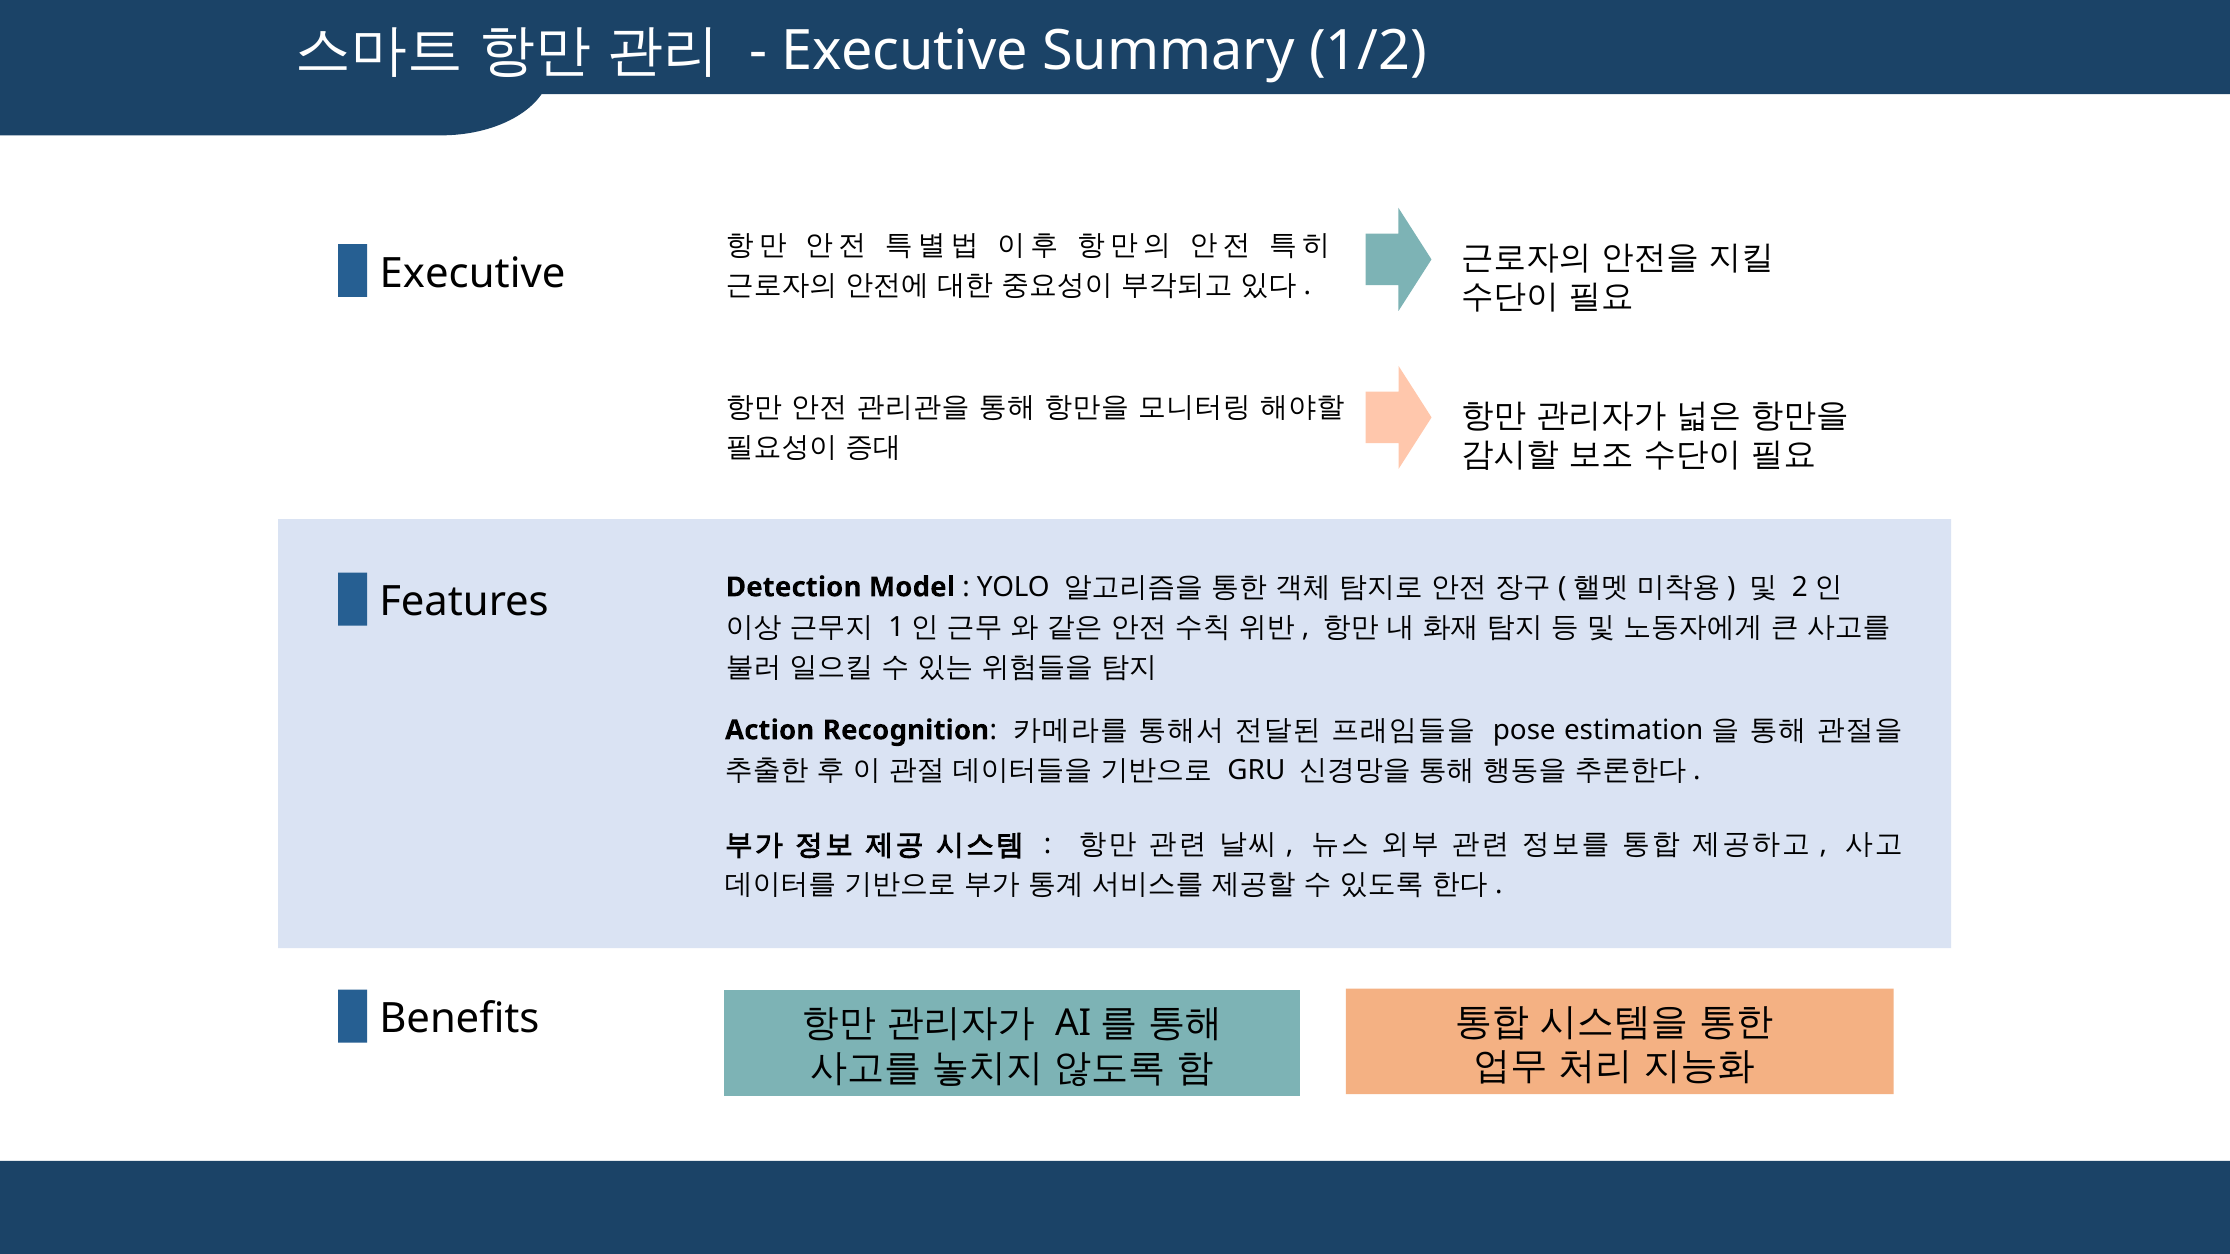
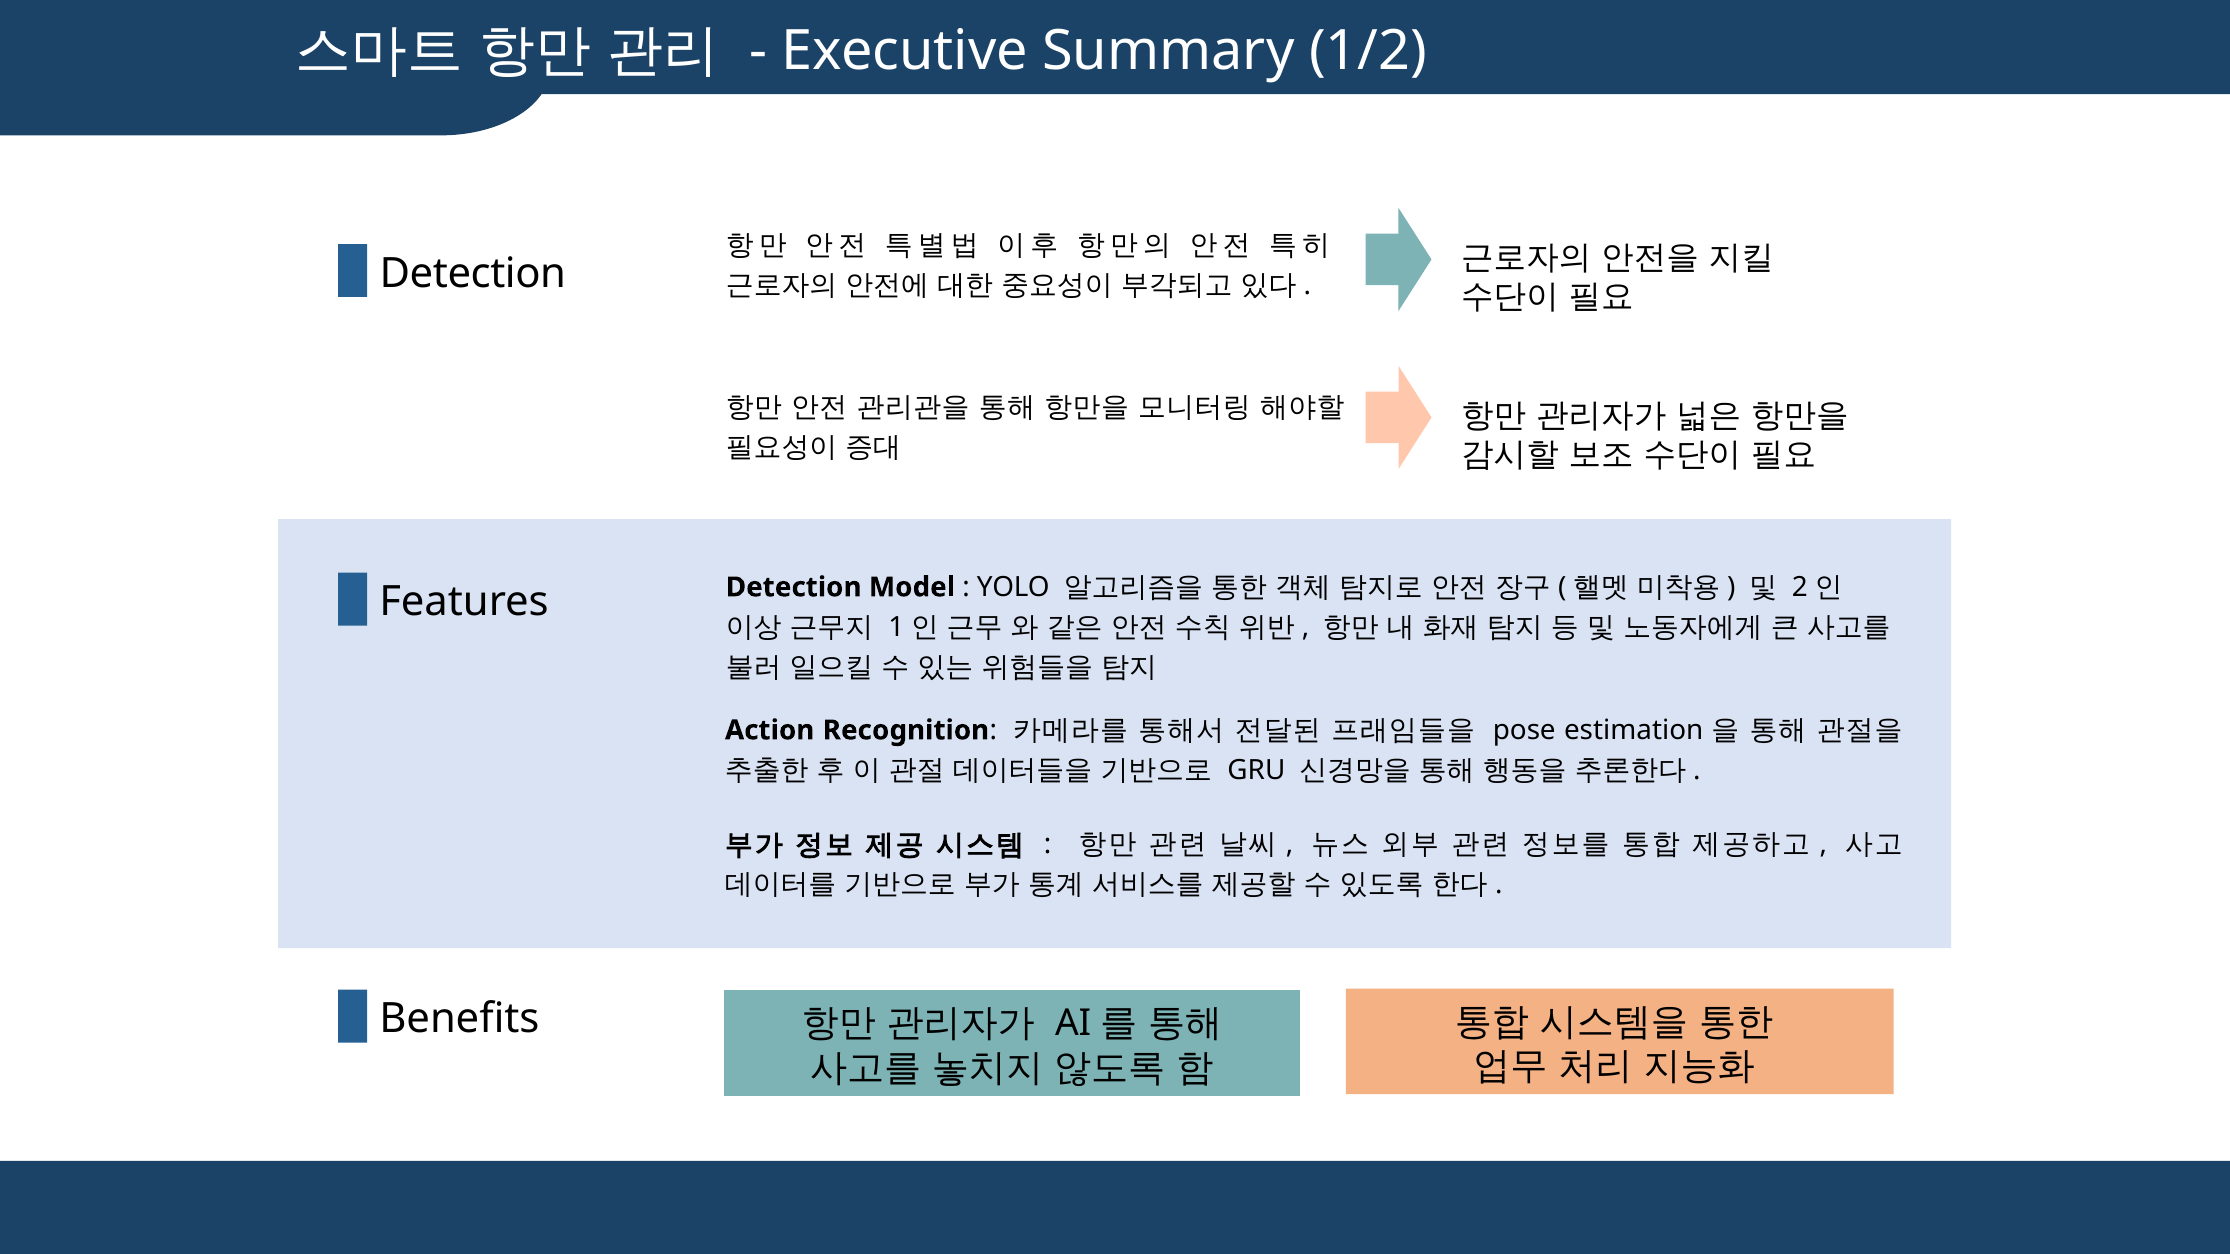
Executive at (473, 273): Executive -> Detection
